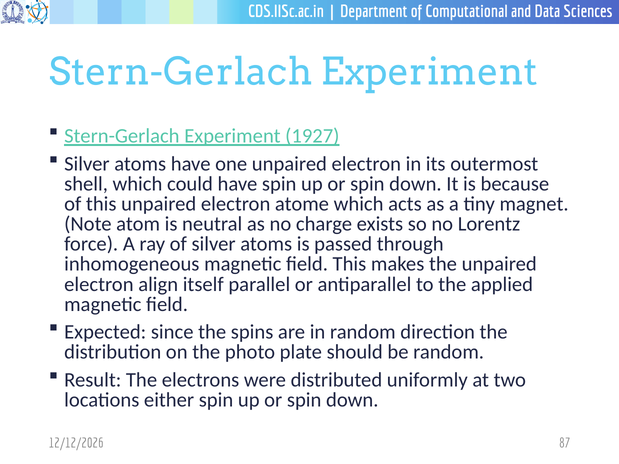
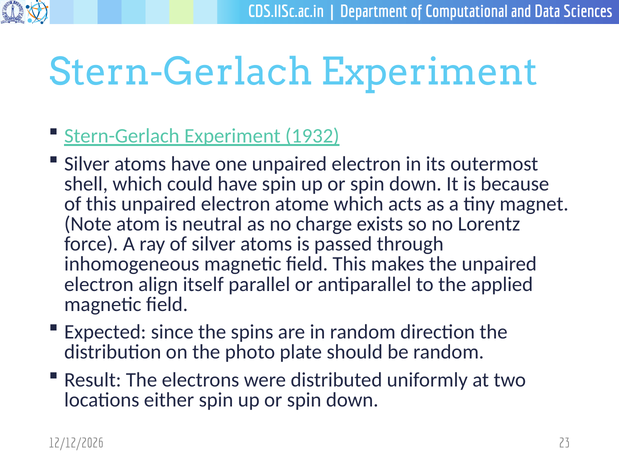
1927: 1927 -> 1932
87: 87 -> 23
